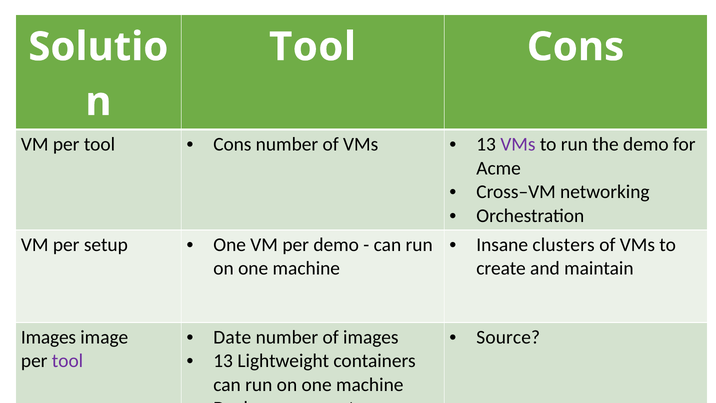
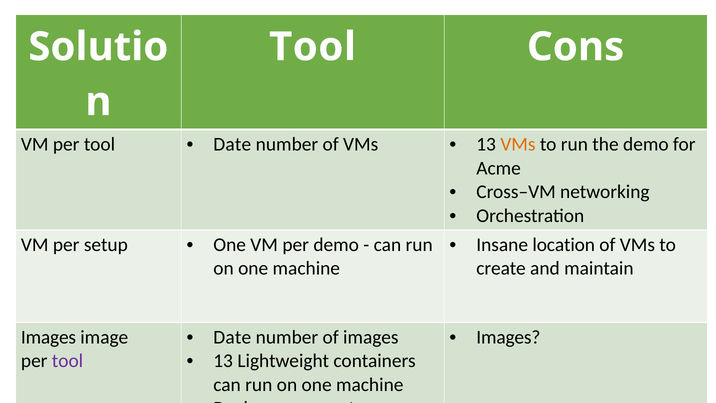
Cons at (232, 144): Cons -> Date
VMs at (518, 144) colour: purple -> orange
clusters: clusters -> location
Source at (508, 337): Source -> Images
